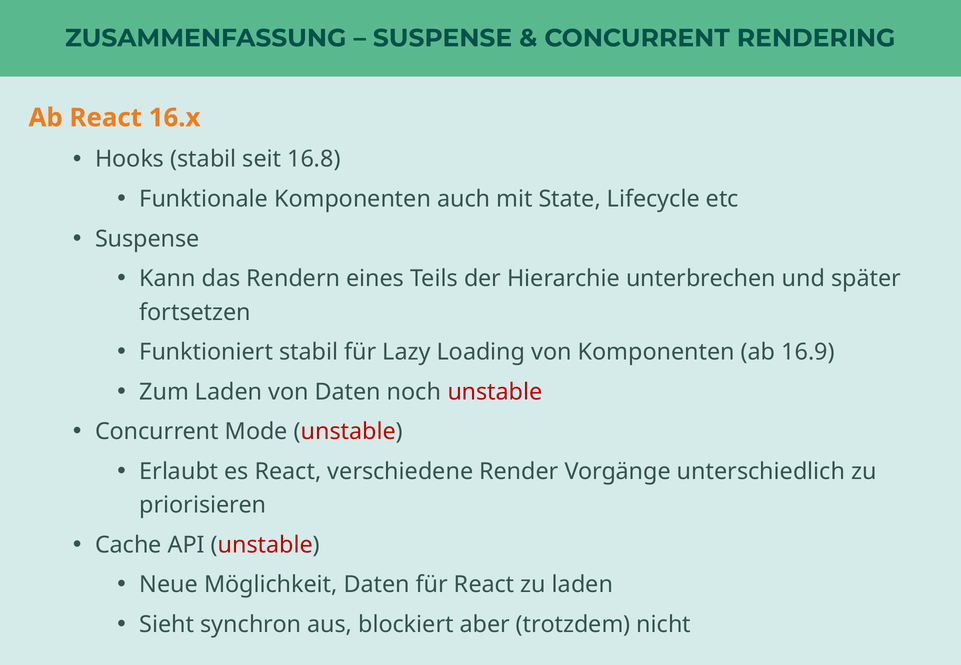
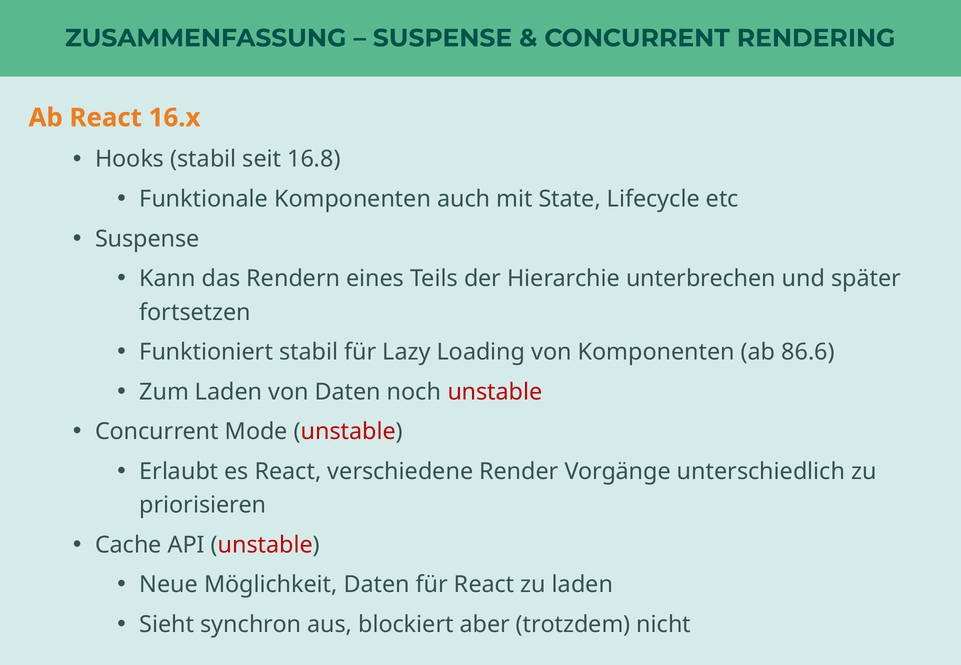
16.9: 16.9 -> 86.6
